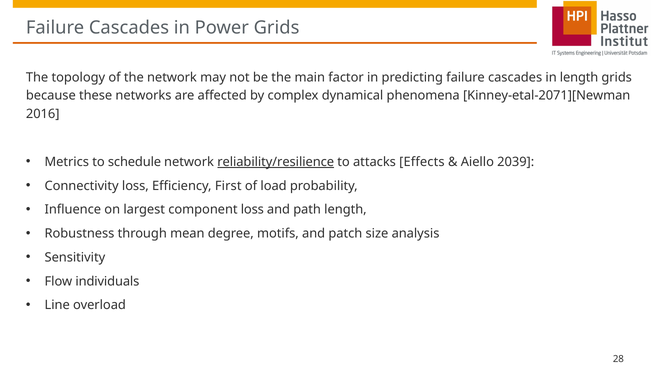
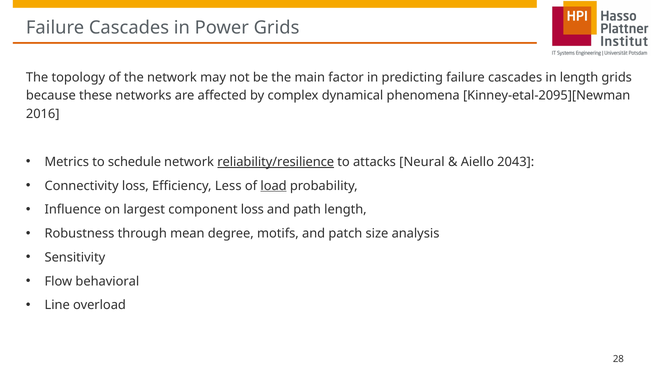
Kinney-etal-2071][Newman: Kinney-etal-2071][Newman -> Kinney-etal-2095][Newman
Effects: Effects -> Neural
2039: 2039 -> 2043
First: First -> Less
load underline: none -> present
individuals: individuals -> behavioral
